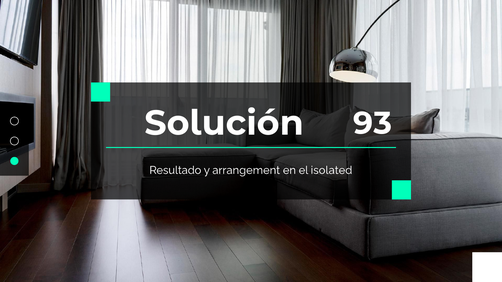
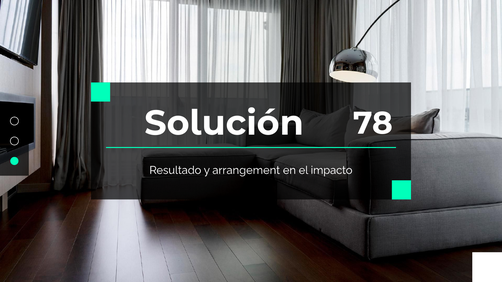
93: 93 -> 78
isolated: isolated -> impacto
